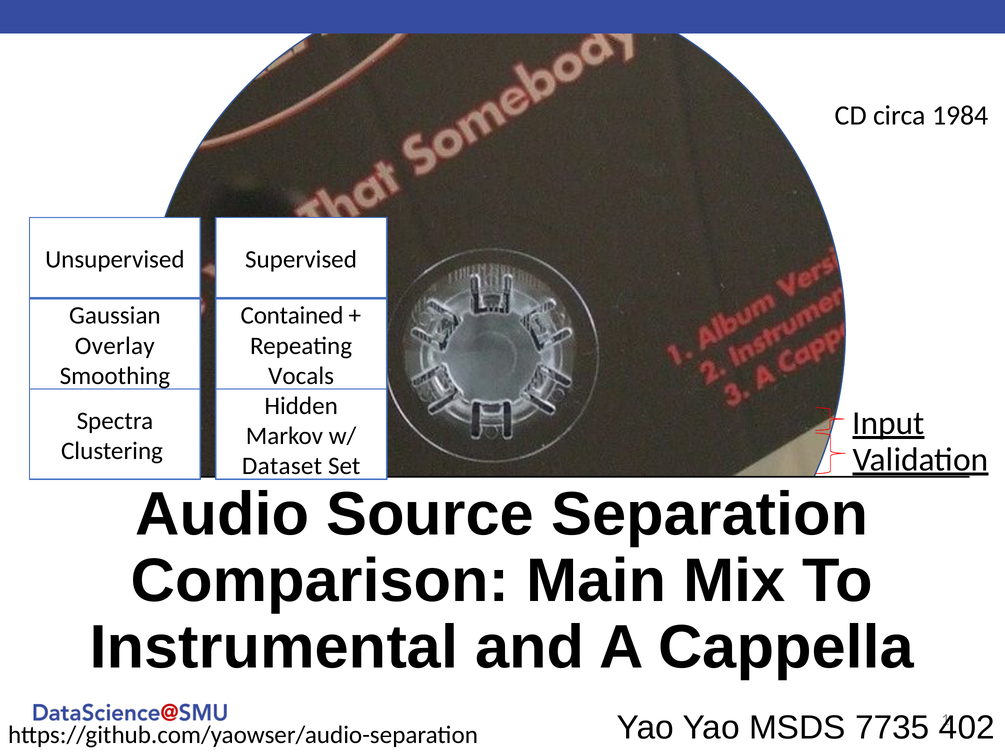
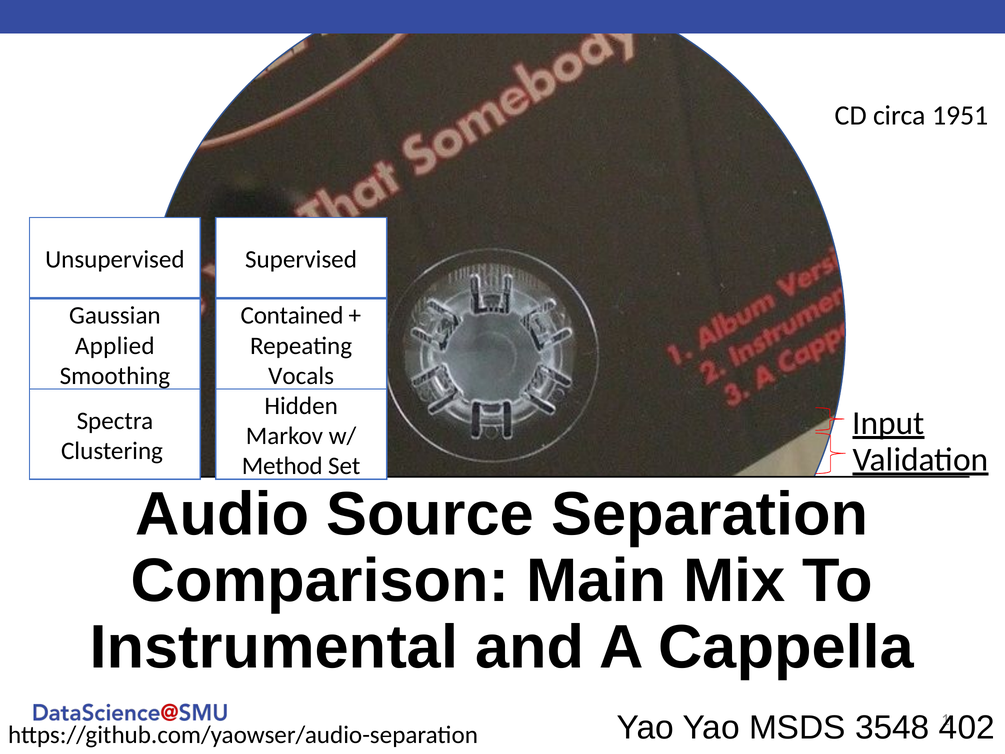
1984: 1984 -> 1951
Overlay: Overlay -> Applied
Dataset: Dataset -> Method
7735: 7735 -> 3548
